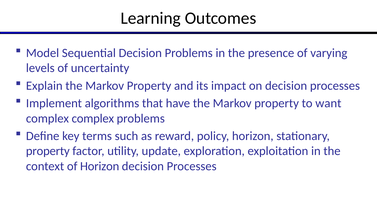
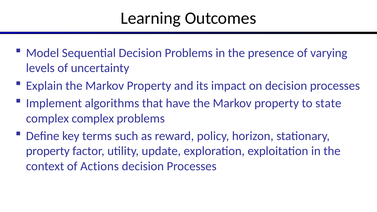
want: want -> state
of Horizon: Horizon -> Actions
